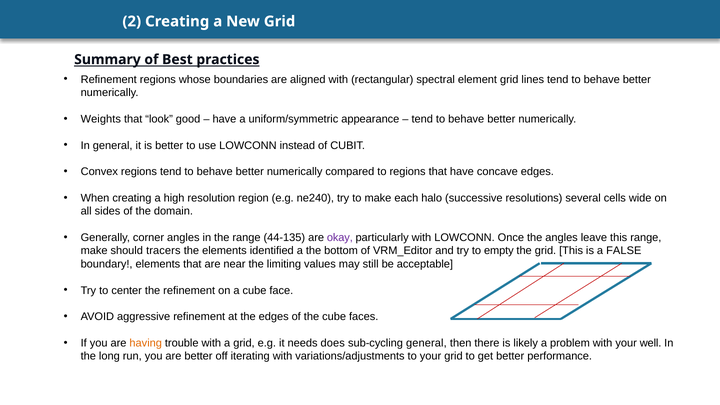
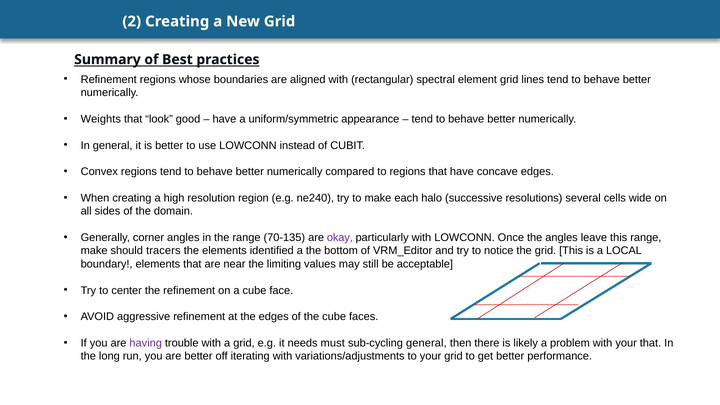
44-135: 44-135 -> 70-135
empty: empty -> notice
FALSE: FALSE -> LOCAL
having colour: orange -> purple
does: does -> must
your well: well -> that
